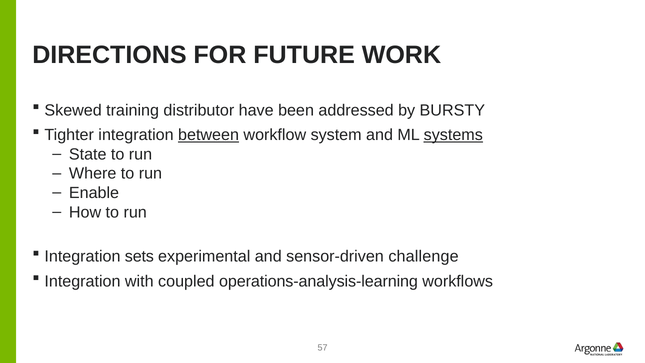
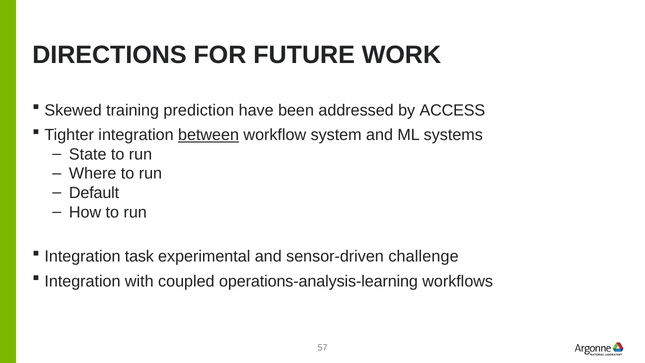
distributor: distributor -> prediction
BURSTY: BURSTY -> ACCESS
systems underline: present -> none
Enable: Enable -> Default
sets: sets -> task
